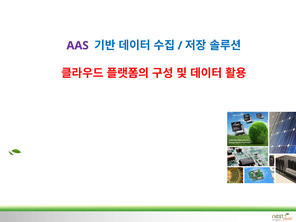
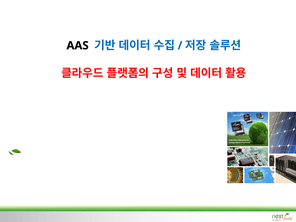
AAS colour: purple -> black
